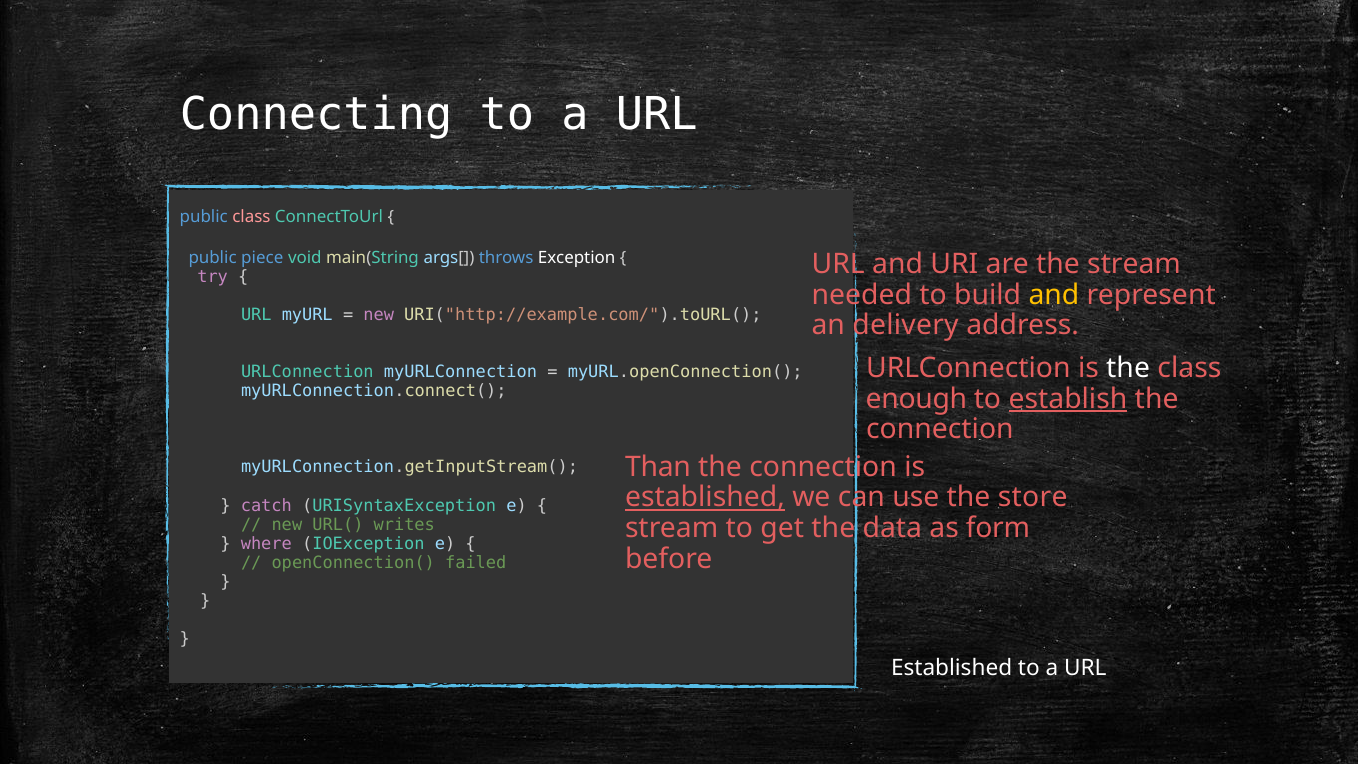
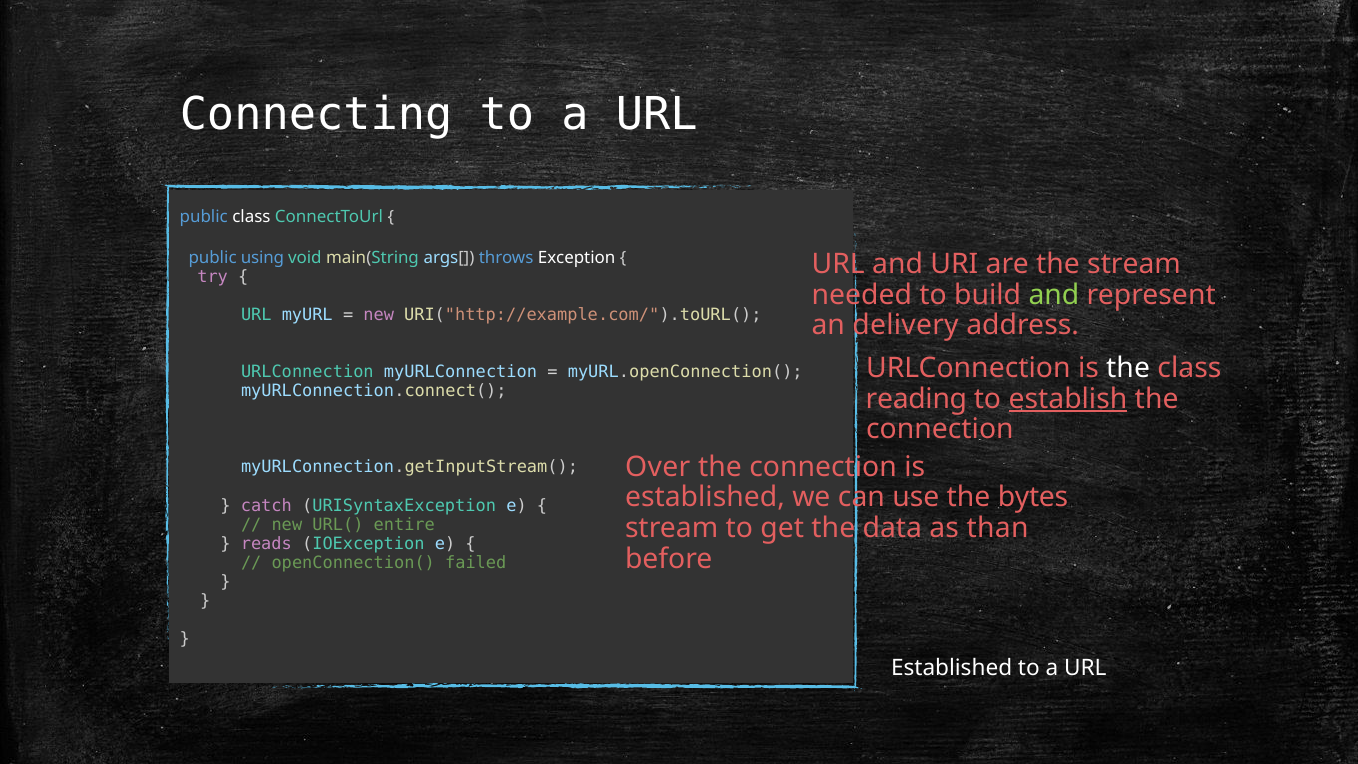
class at (251, 217) colour: pink -> white
piece: piece -> using
and at (1054, 295) colour: yellow -> light green
enough: enough -> reading
Than: Than -> Over
established at (705, 498) underline: present -> none
store: store -> bytes
writes: writes -> entire
form: form -> than
where: where -> reads
